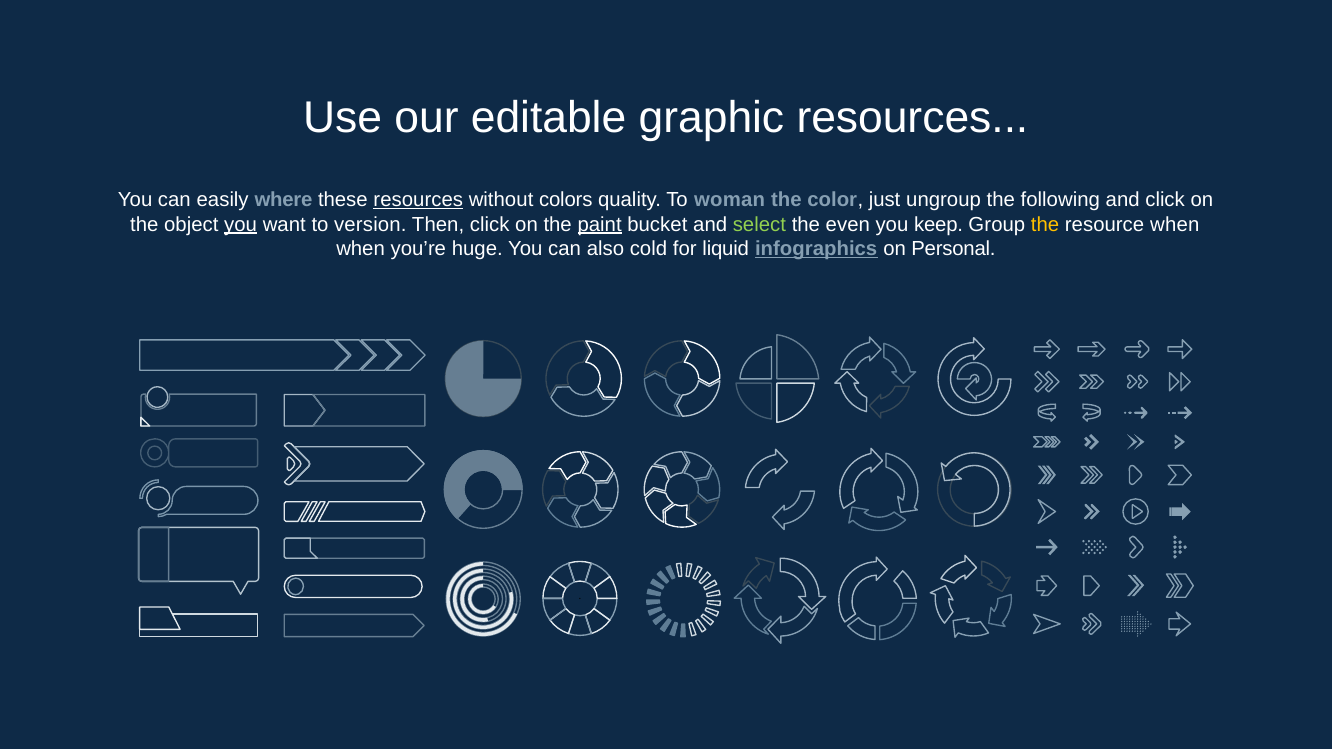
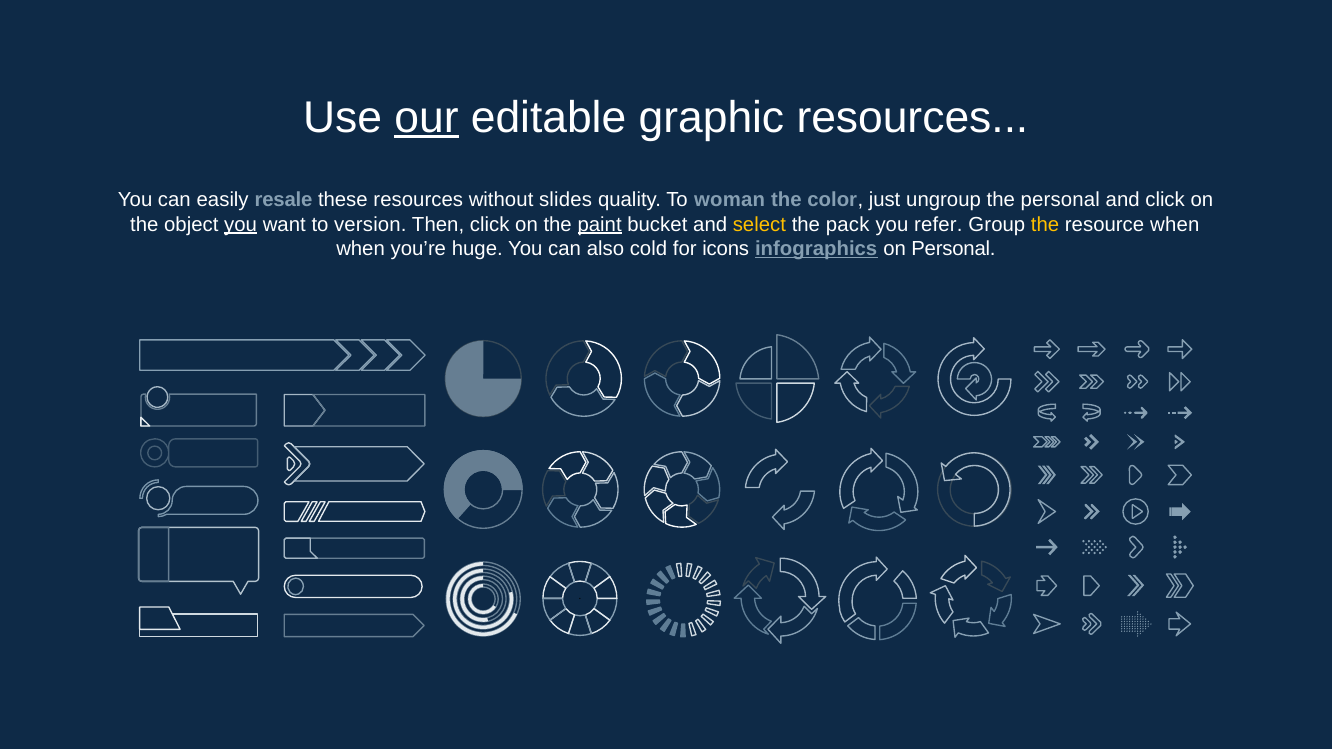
our underline: none -> present
where: where -> resale
resources at (418, 200) underline: present -> none
colors: colors -> slides
the following: following -> personal
select colour: light green -> yellow
even: even -> pack
keep: keep -> refer
liquid: liquid -> icons
